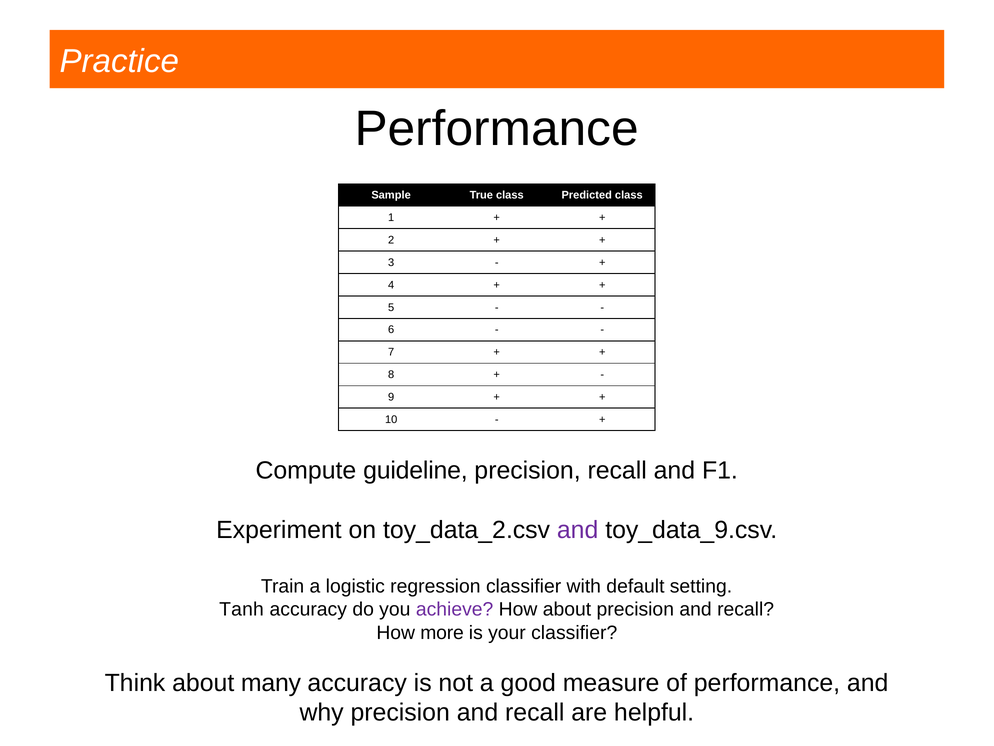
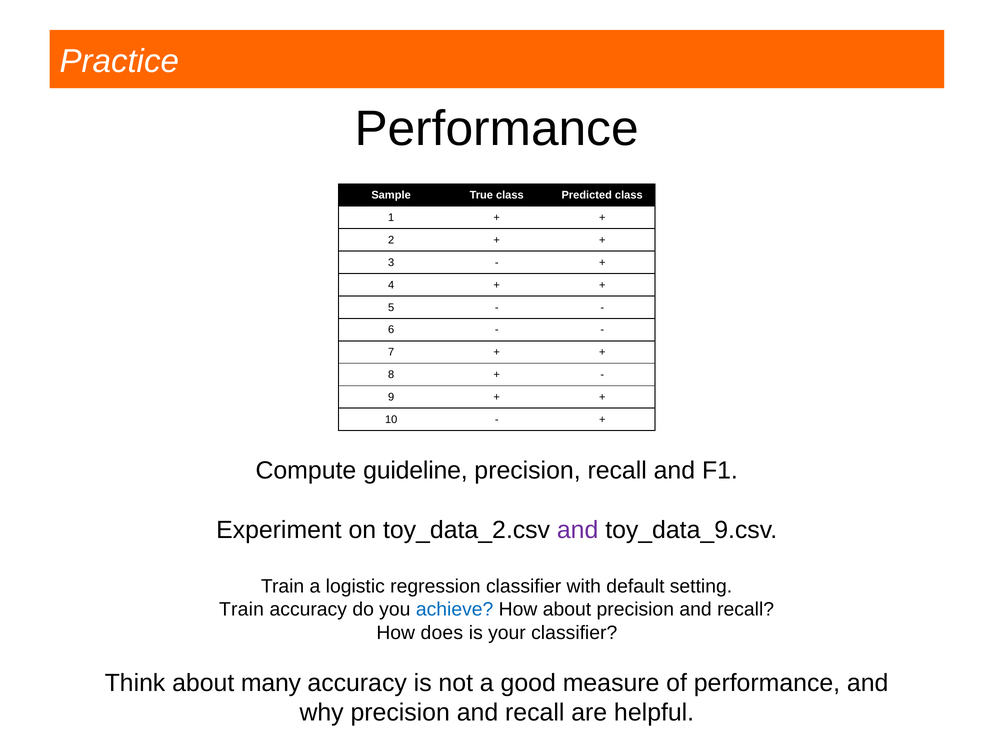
Tanh at (242, 609): Tanh -> Train
achieve colour: purple -> blue
more: more -> does
